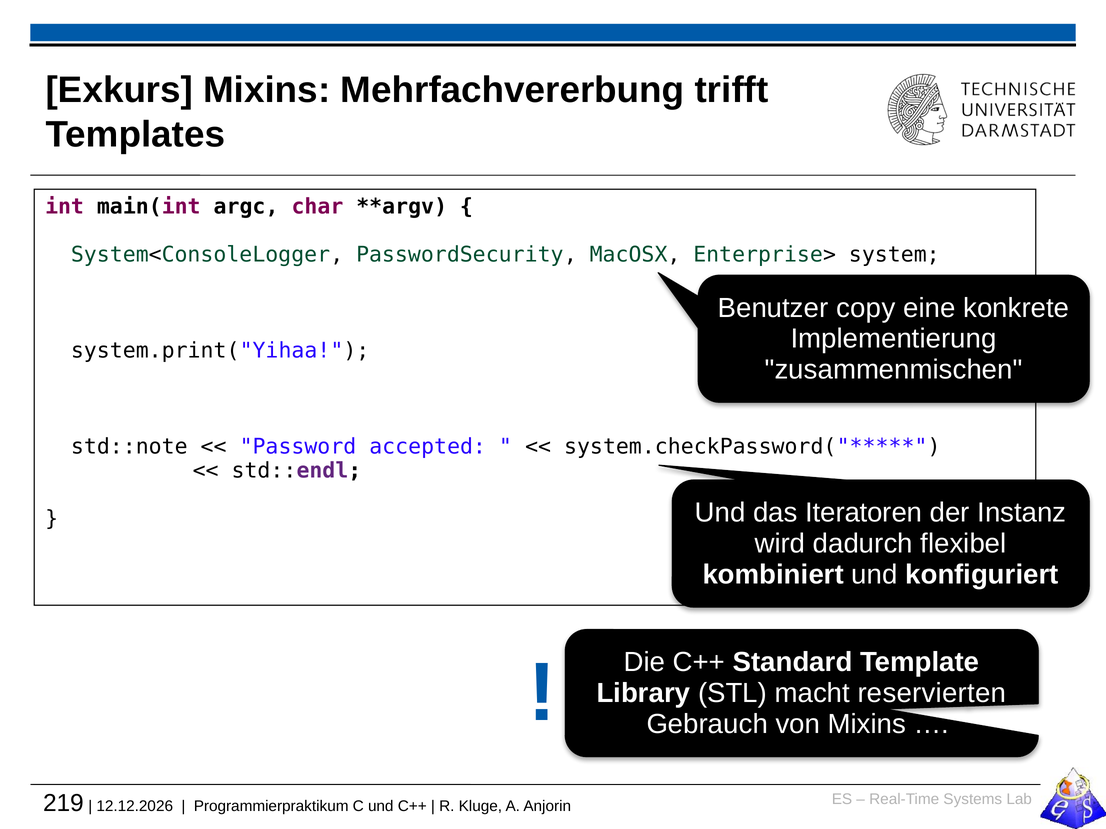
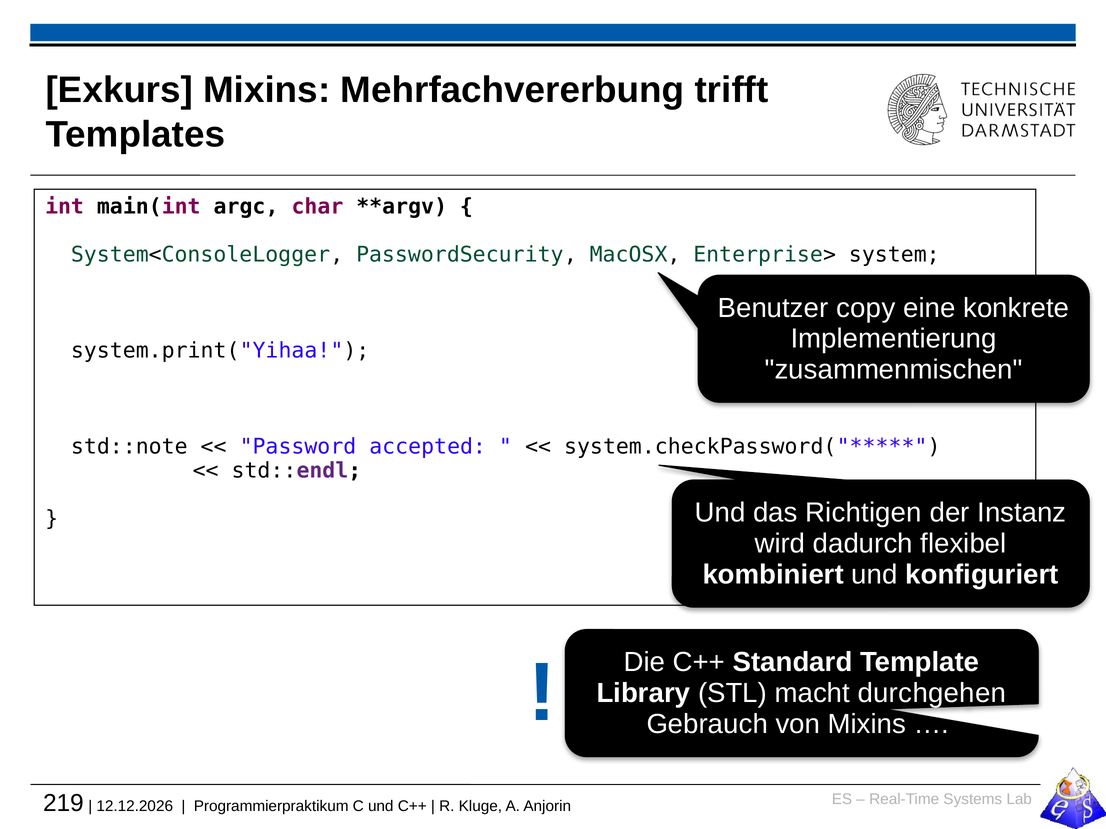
Iteratoren: Iteratoren -> Richtigen
reservierten: reservierten -> durchgehen
